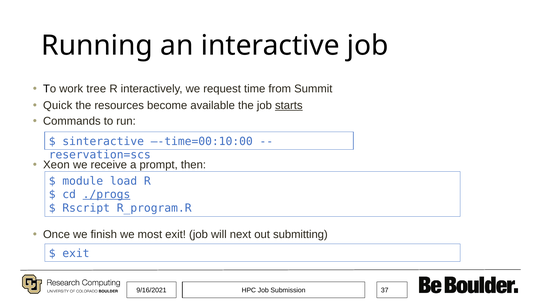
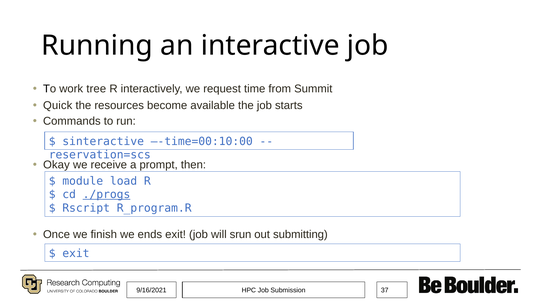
starts underline: present -> none
Xeon: Xeon -> Okay
most: most -> ends
next: next -> srun
